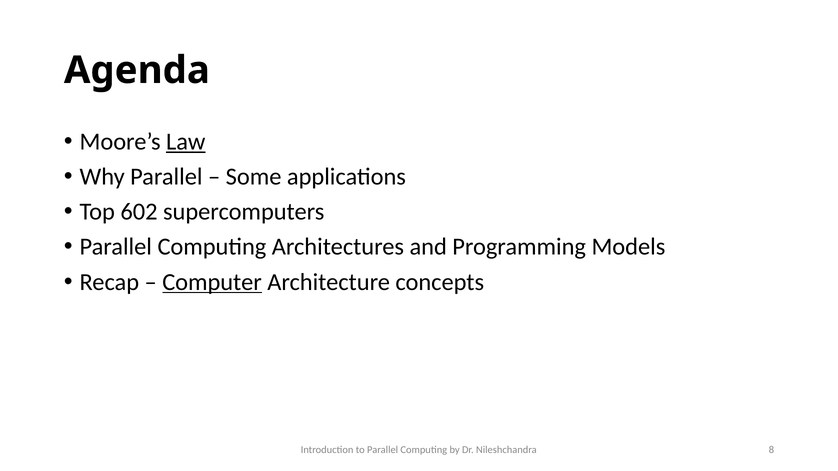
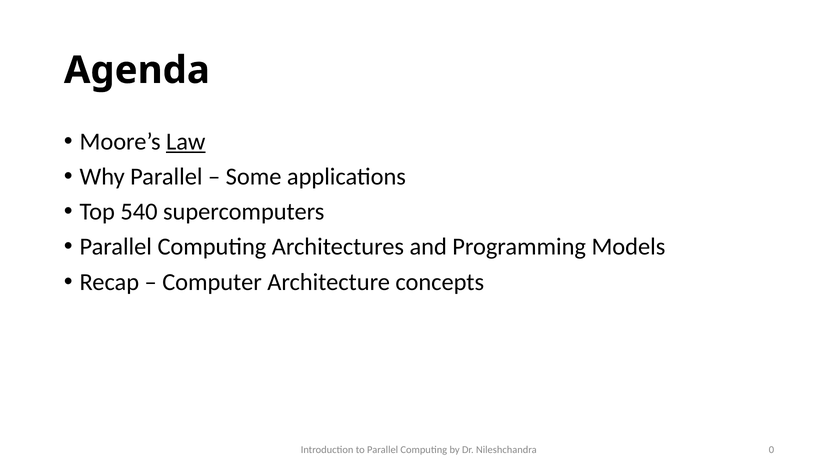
602: 602 -> 540
Computer underline: present -> none
8: 8 -> 0
